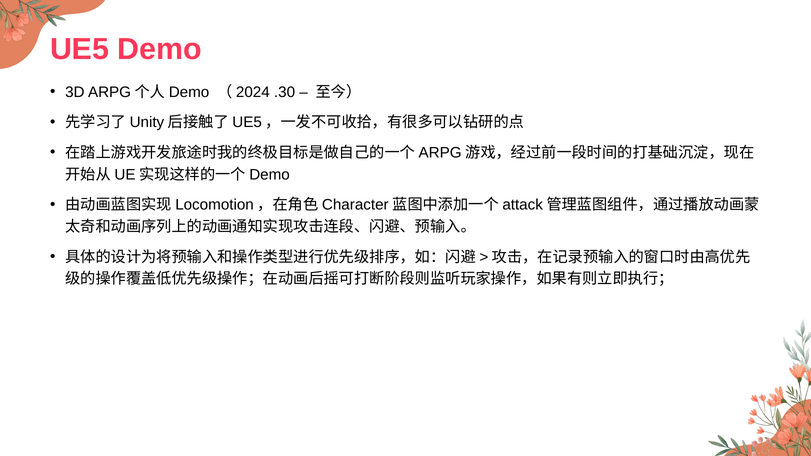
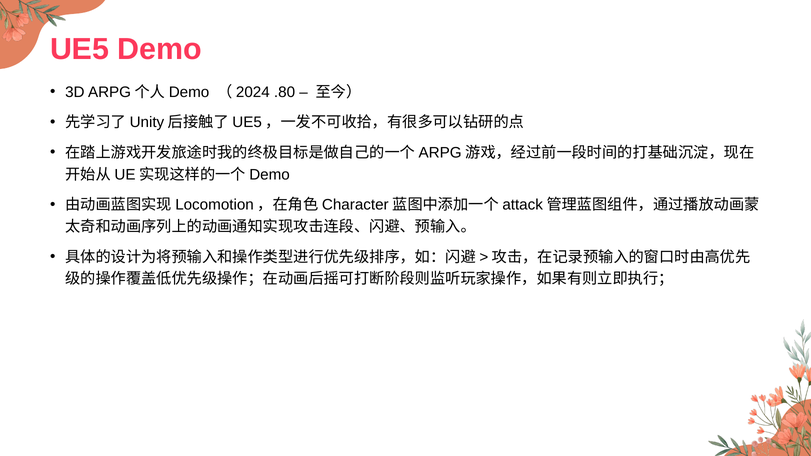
.30: .30 -> .80
